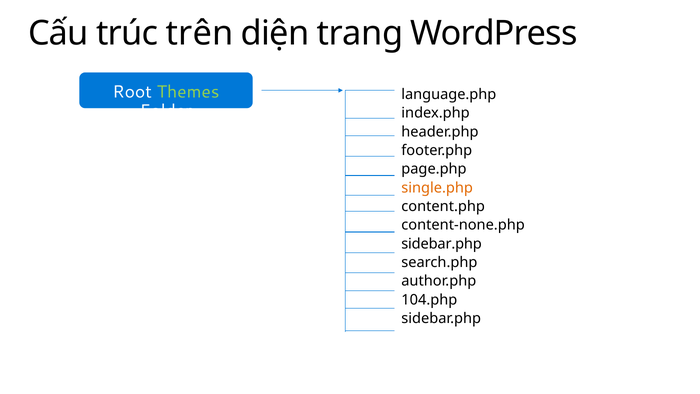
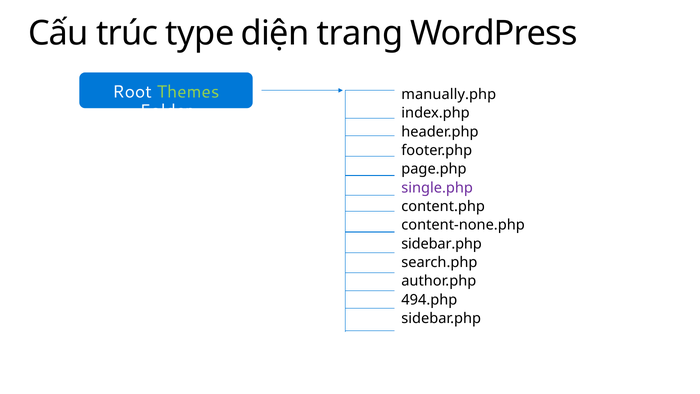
trên: trên -> type
language.php: language.php -> manually.php
single.php colour: orange -> purple
104.php: 104.php -> 494.php
